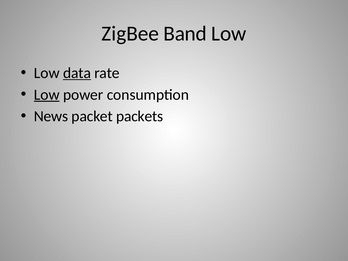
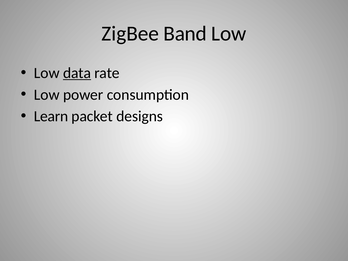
Low at (47, 95) underline: present -> none
News: News -> Learn
packets: packets -> designs
